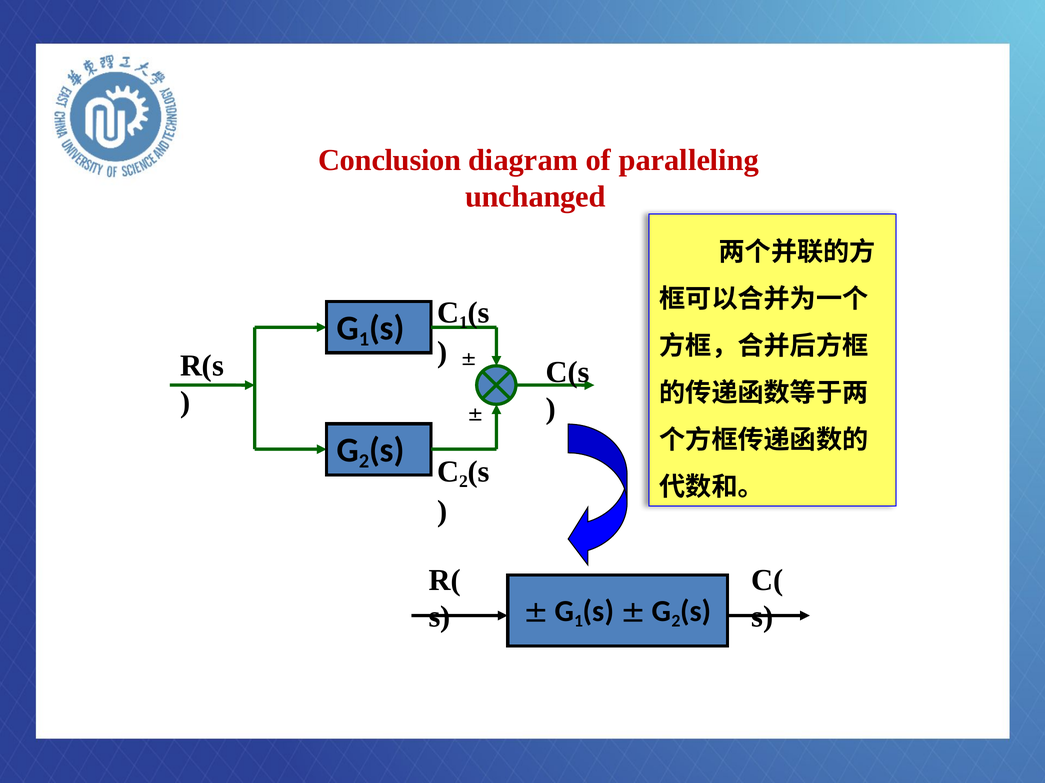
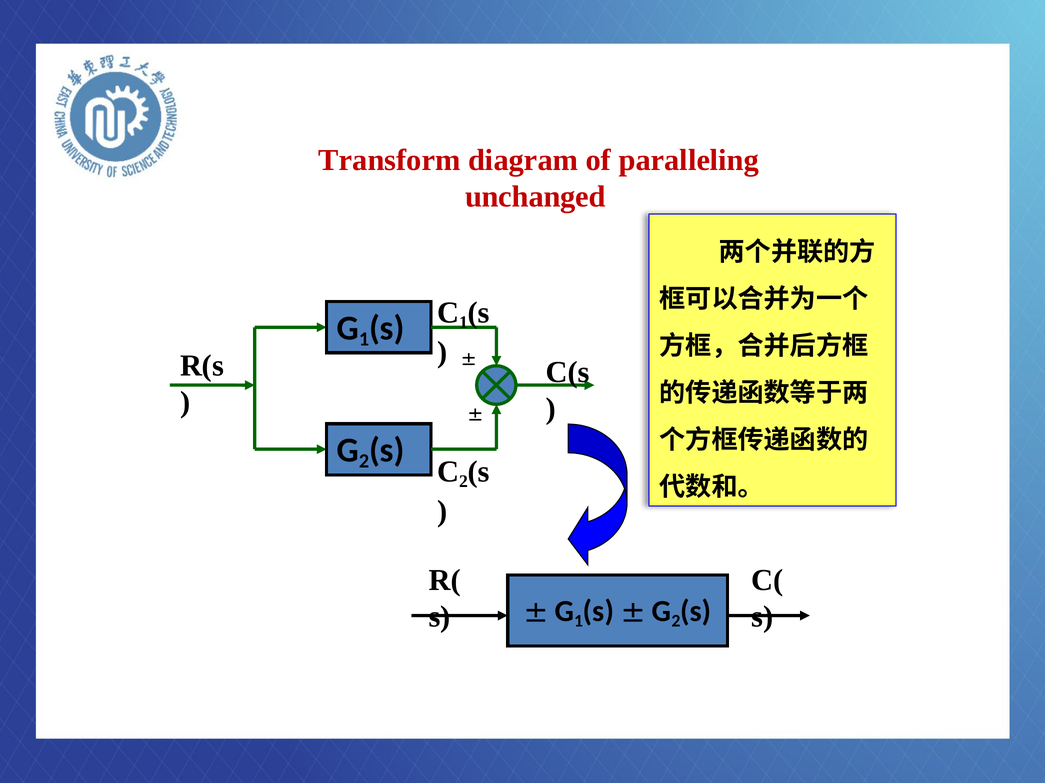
Conclusion: Conclusion -> Transform
